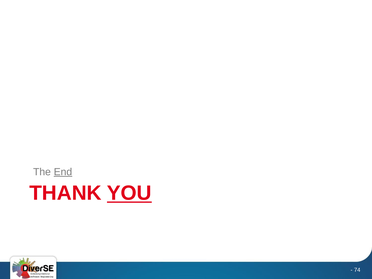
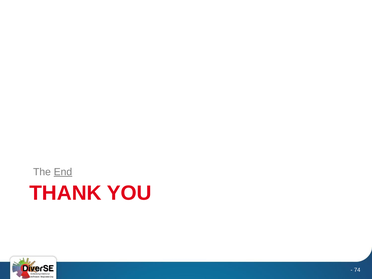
YOU underline: present -> none
